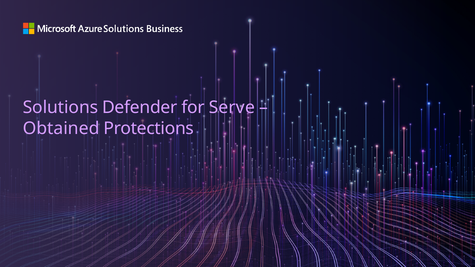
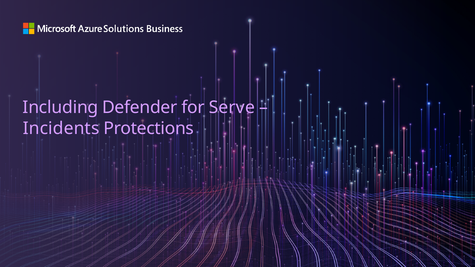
Solutions: Solutions -> Including
Obtained: Obtained -> Incidents
